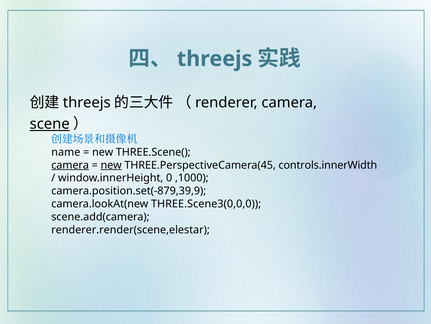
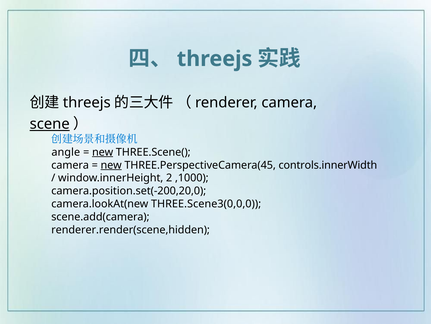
name: name -> angle
new at (103, 152) underline: none -> present
camera at (70, 165) underline: present -> none
0: 0 -> 2
camera.position.set(-879,39,9: camera.position.set(-879,39,9 -> camera.position.set(-200,20,0
renderer.render(scene,elestar: renderer.render(scene,elestar -> renderer.render(scene,hidden
